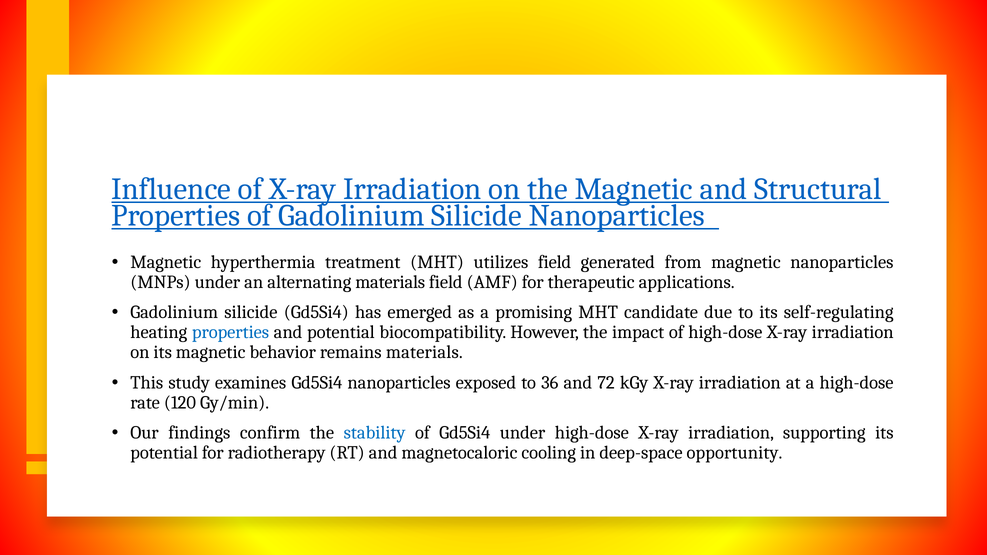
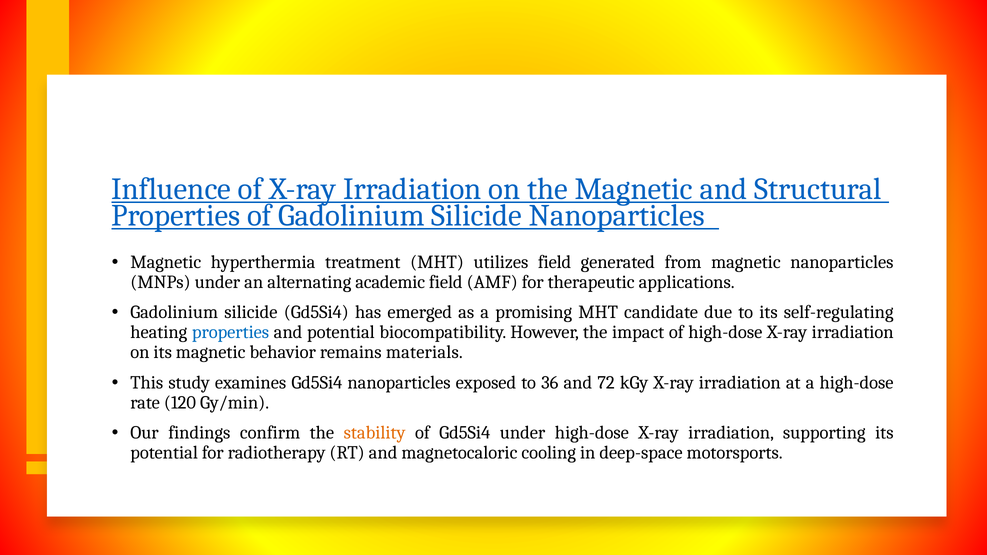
alternating materials: materials -> academic
stability colour: blue -> orange
opportunity: opportunity -> motorsports
